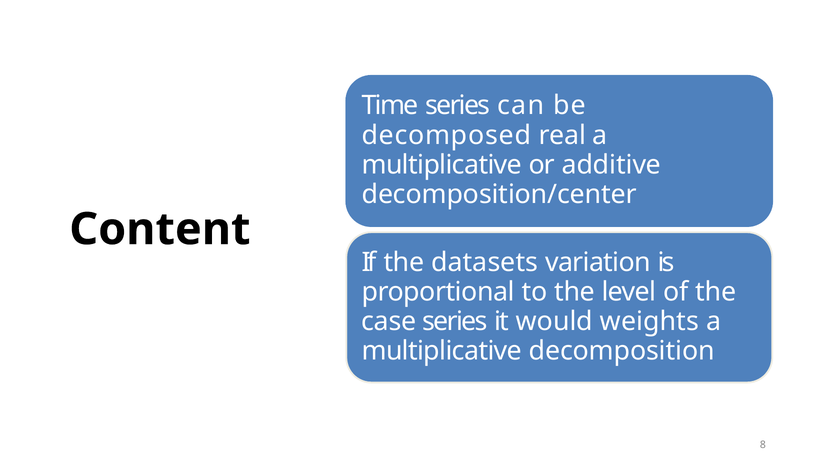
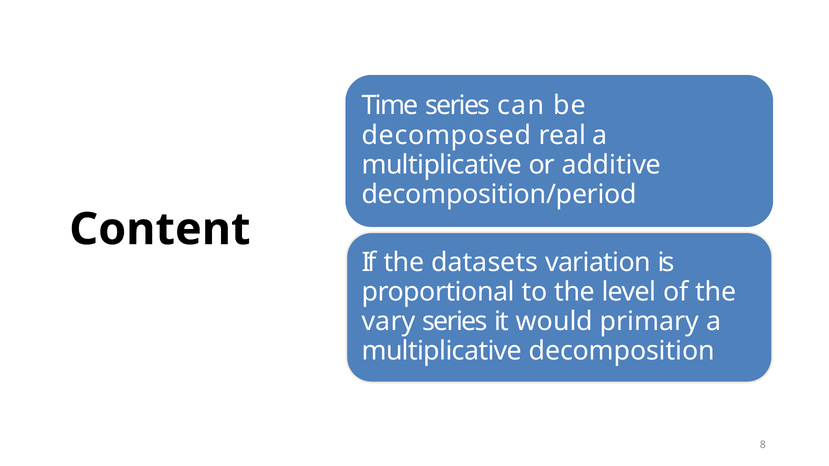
decomposition/center: decomposition/center -> decomposition/period
case: case -> vary
weights: weights -> primary
